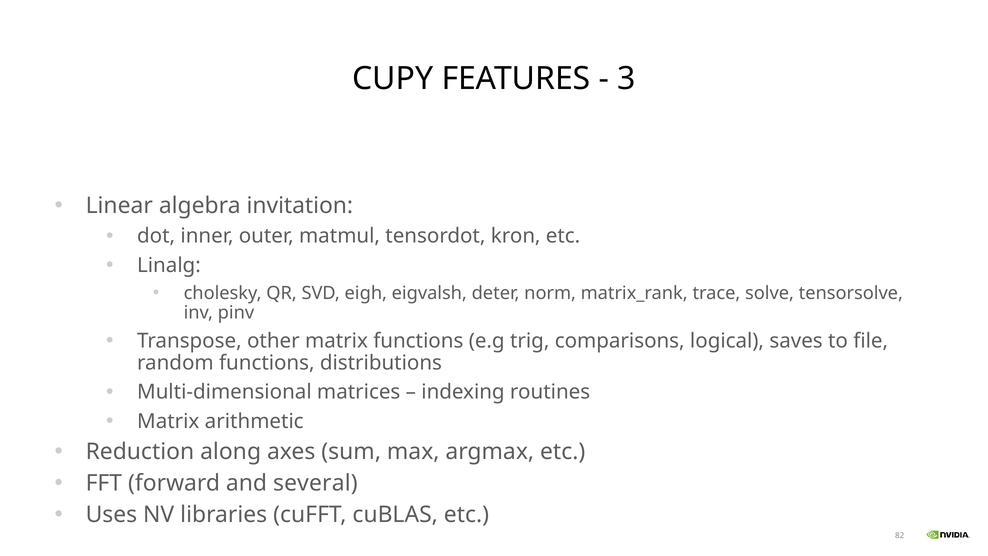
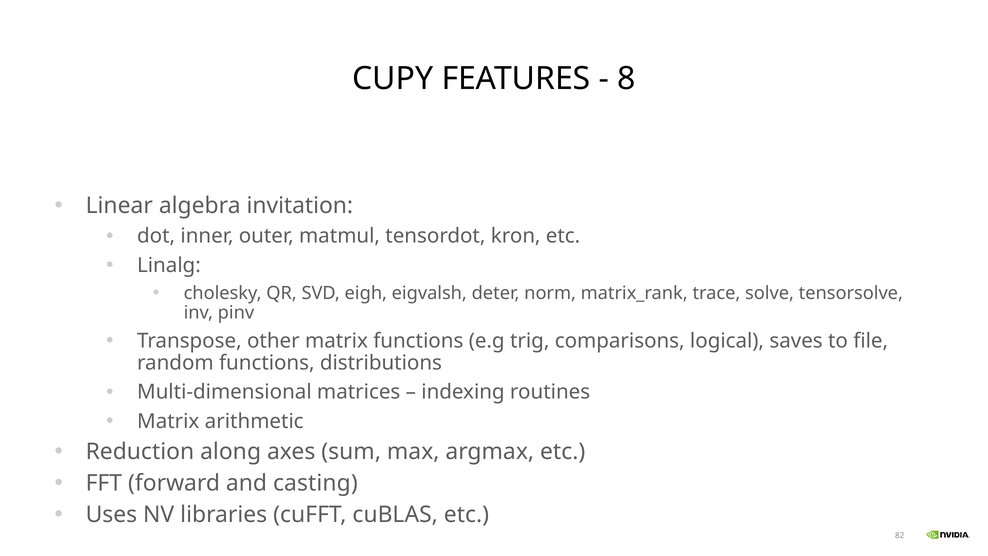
3: 3 -> 8
several: several -> casting
